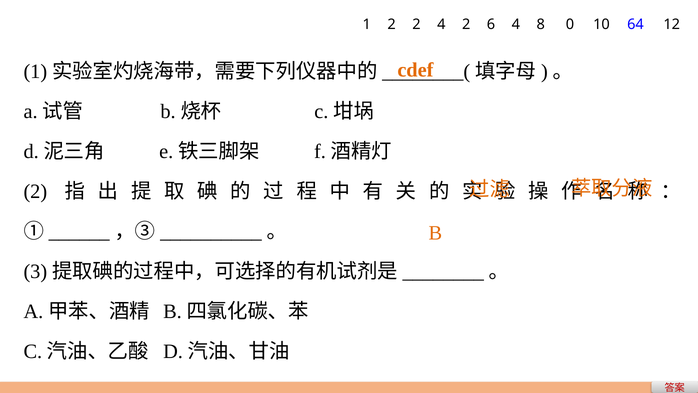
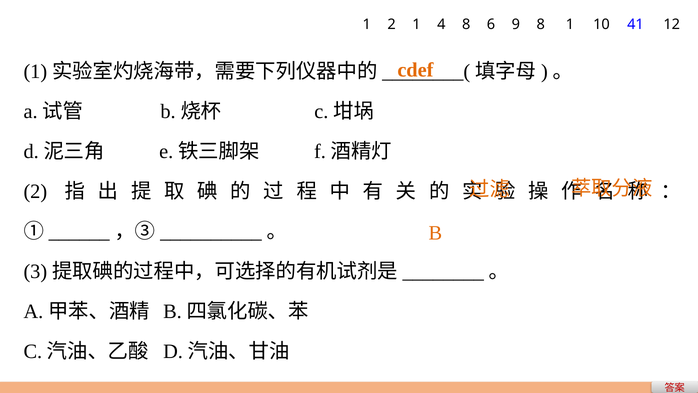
2 2: 2 -> 1
4 2: 2 -> 8
6 4: 4 -> 9
8 0: 0 -> 1
64: 64 -> 41
